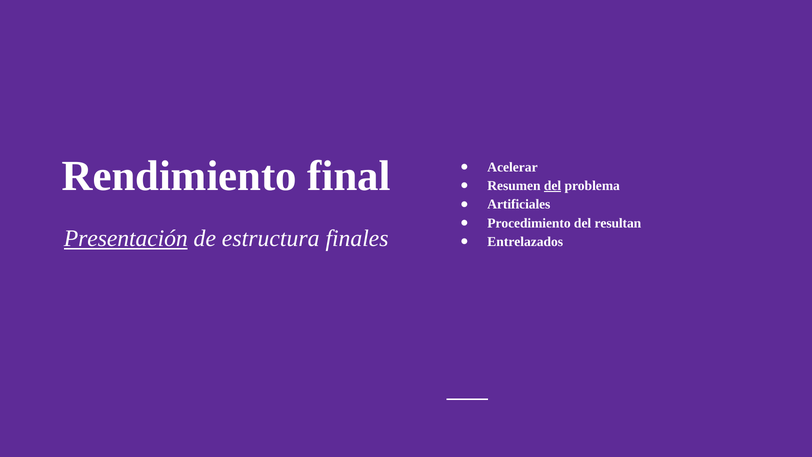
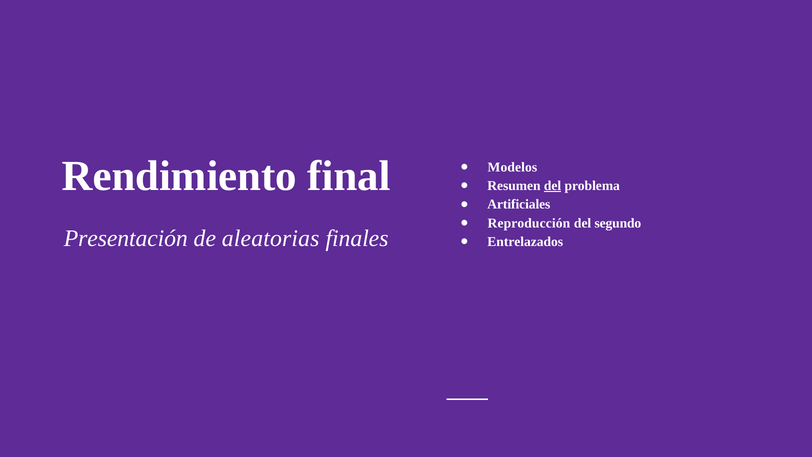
Acelerar: Acelerar -> Modelos
Procedimiento: Procedimiento -> Reproducción
resultan: resultan -> segundo
Presentación underline: present -> none
estructura: estructura -> aleatorias
